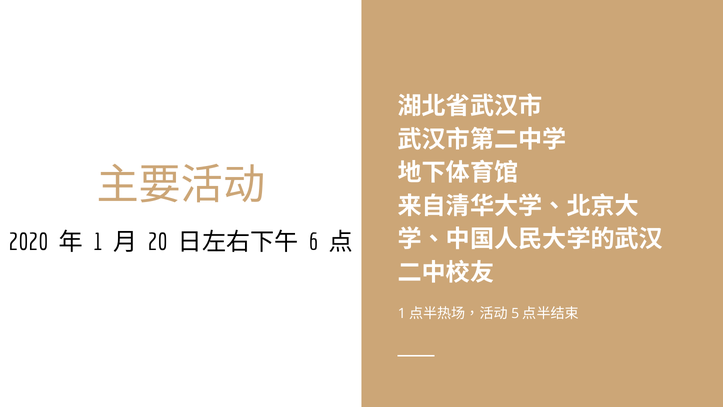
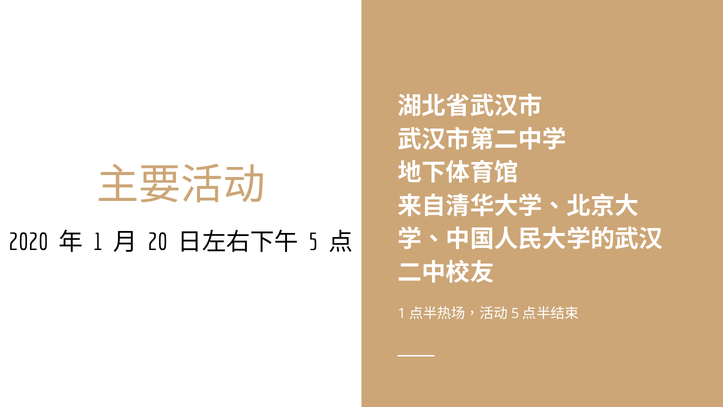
6: 6 -> 5
